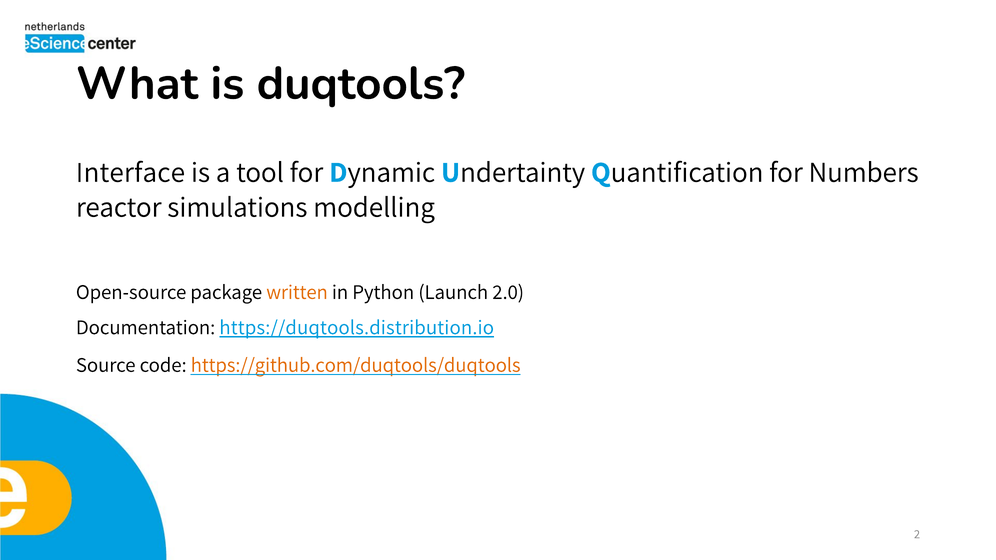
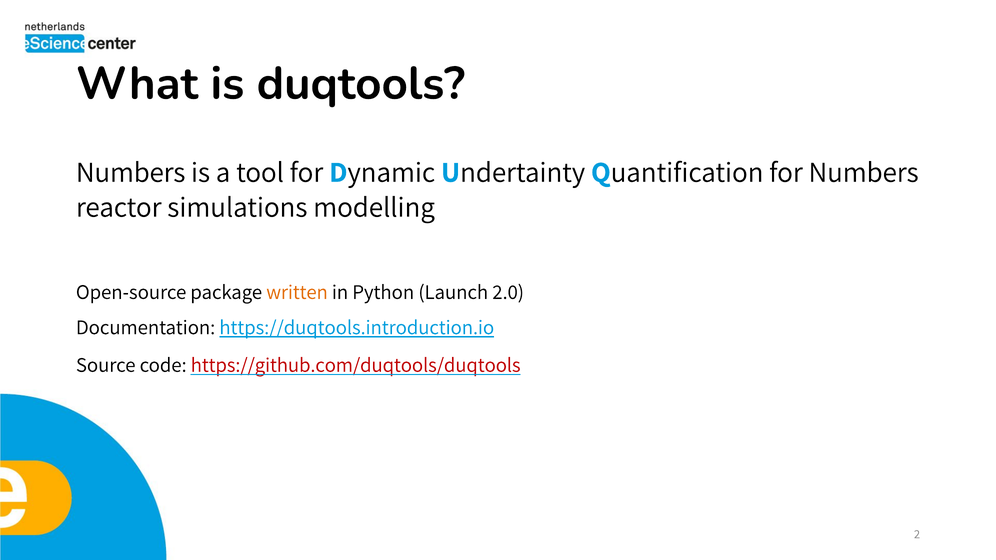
Interface at (130, 172): Interface -> Numbers
https://duqtools.distribution.io: https://duqtools.distribution.io -> https://duqtools.introduction.io
https://github.com/duqtools/duqtools colour: orange -> red
